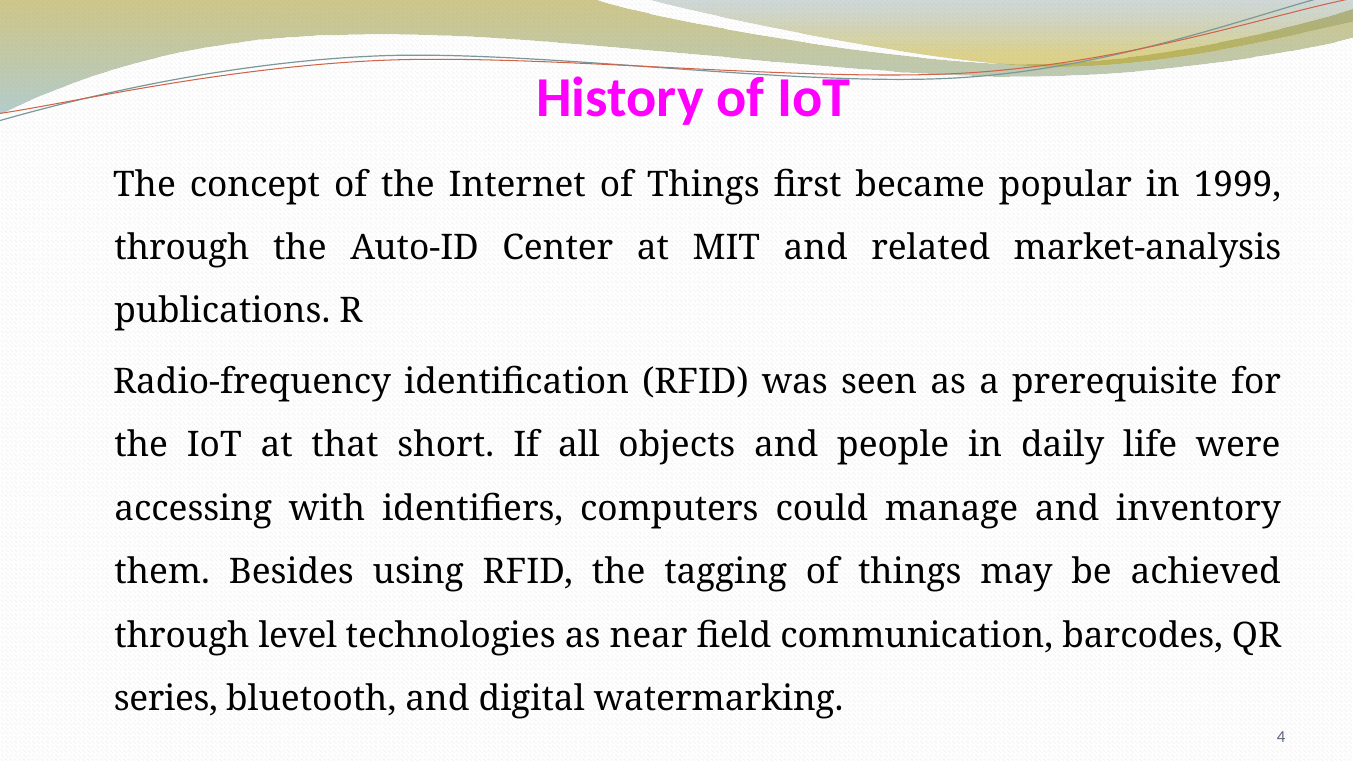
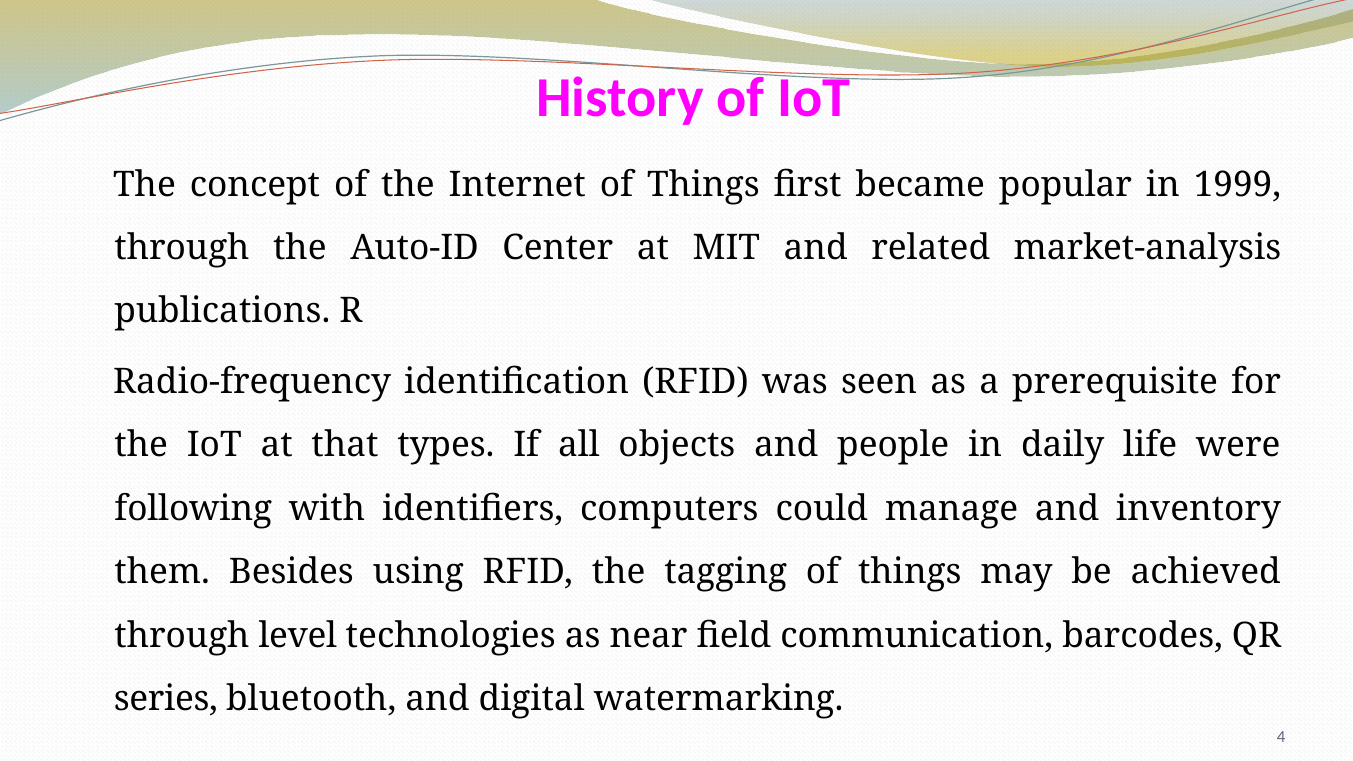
short: short -> types
accessing: accessing -> following
